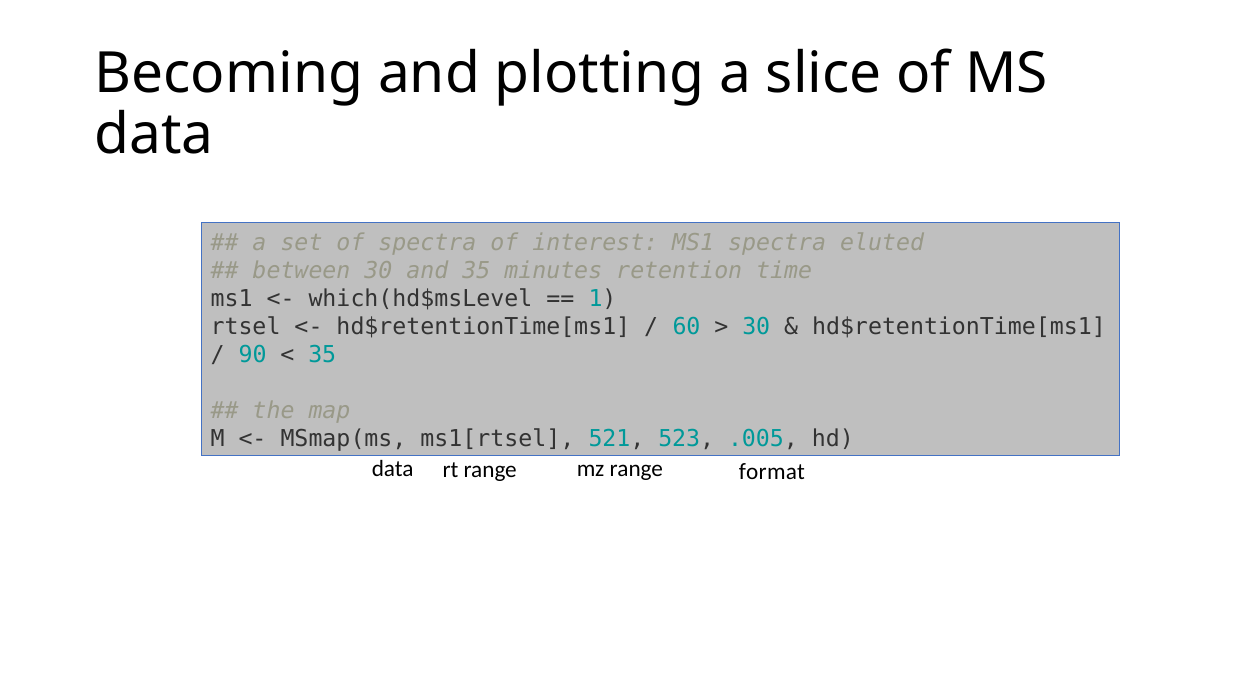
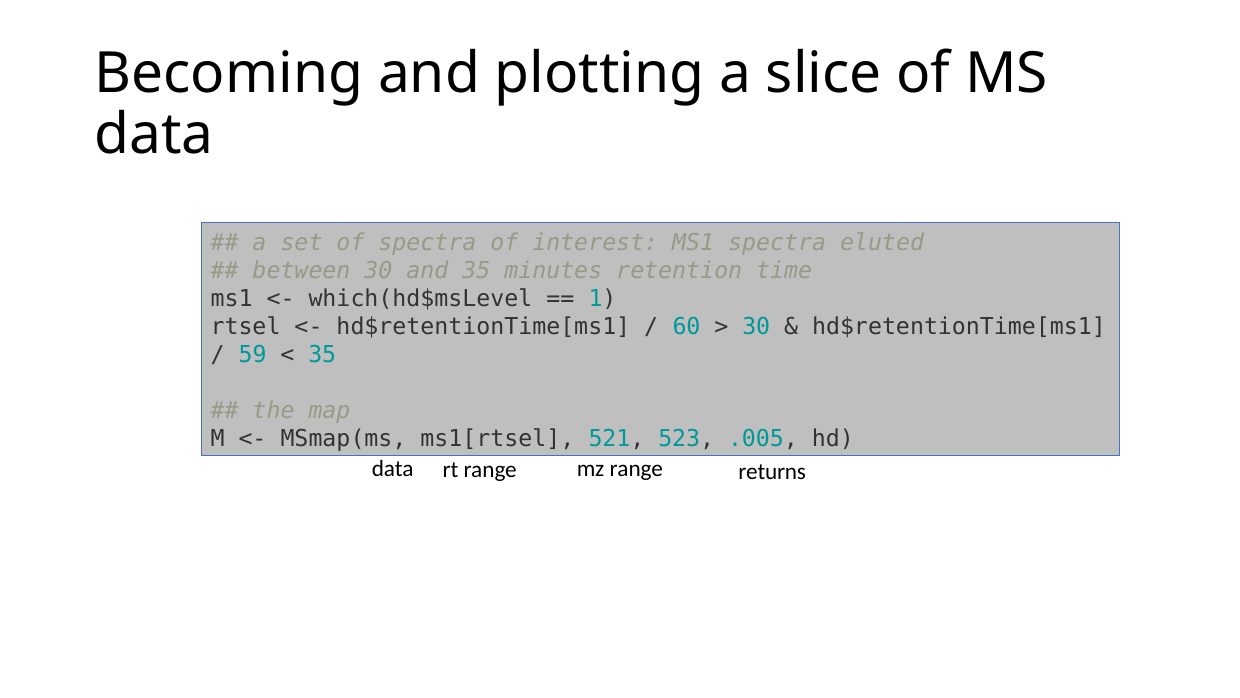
90: 90 -> 59
format: format -> returns
